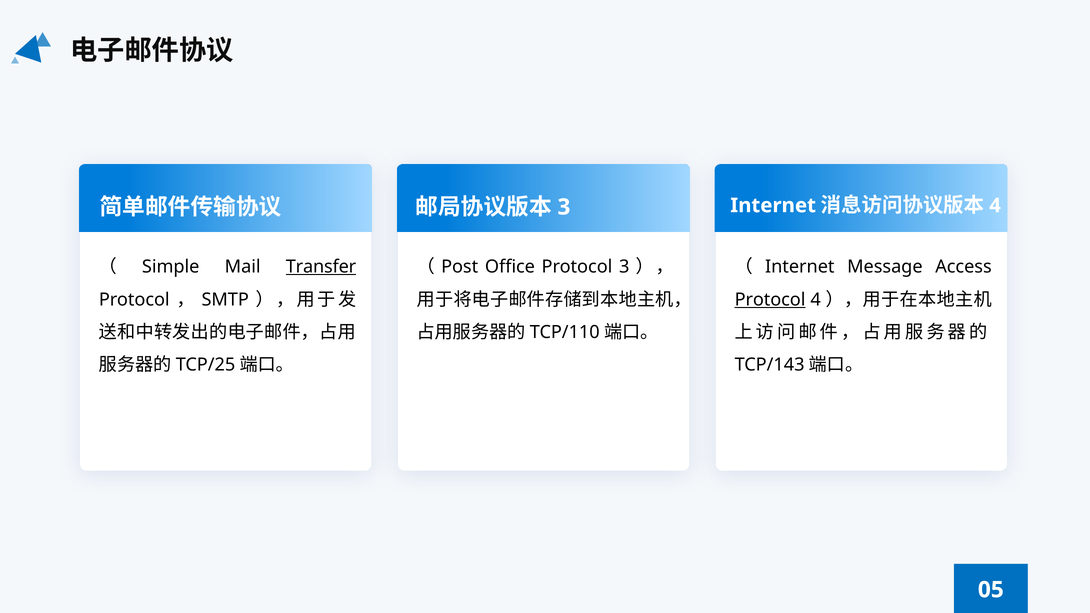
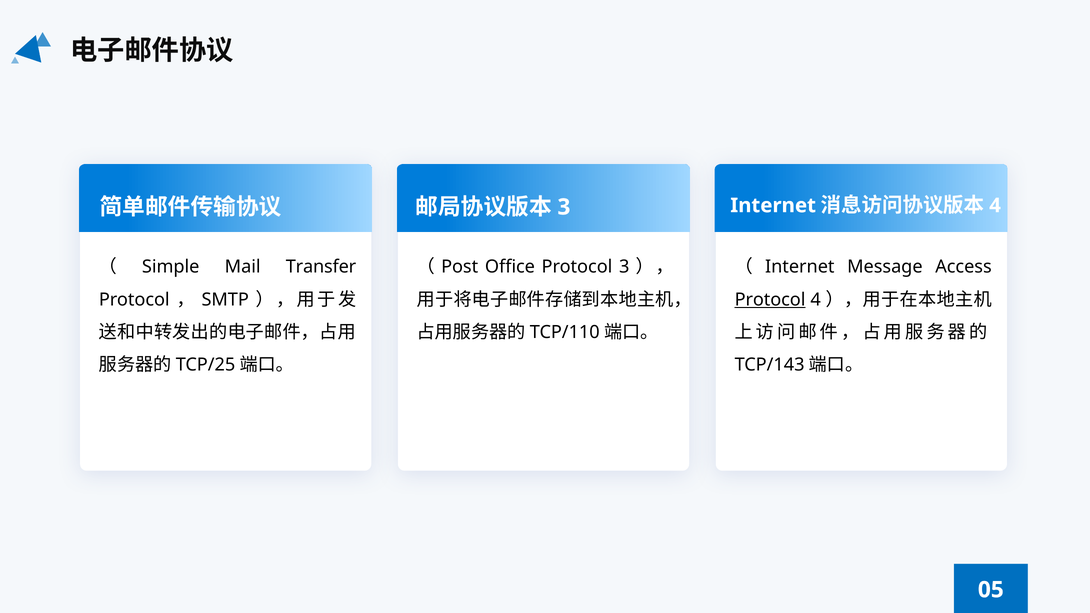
Transfer underline: present -> none
